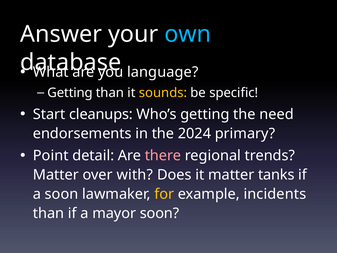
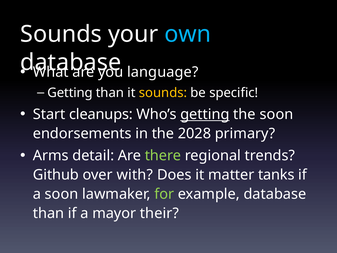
Answer at (61, 34): Answer -> Sounds
getting at (205, 114) underline: none -> present
the need: need -> soon
2024: 2024 -> 2028
Point: Point -> Arms
there colour: pink -> light green
Matter at (56, 175): Matter -> Github
for colour: yellow -> light green
example incidents: incidents -> database
mayor soon: soon -> their
